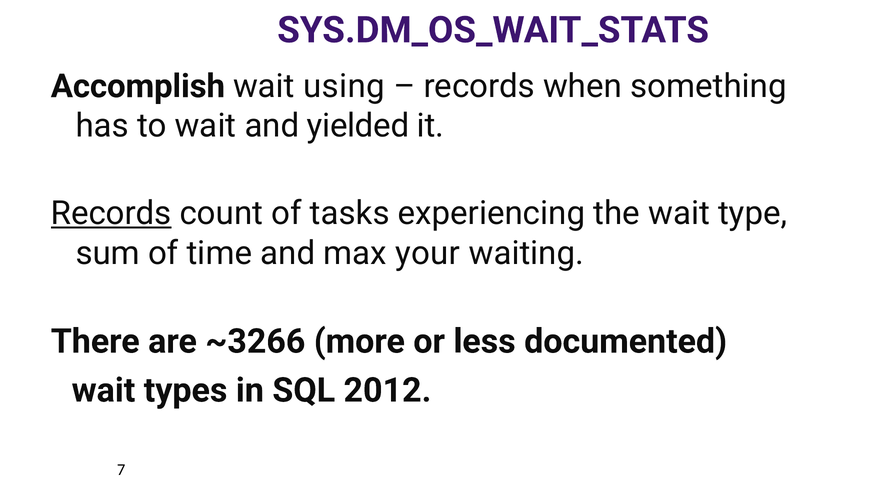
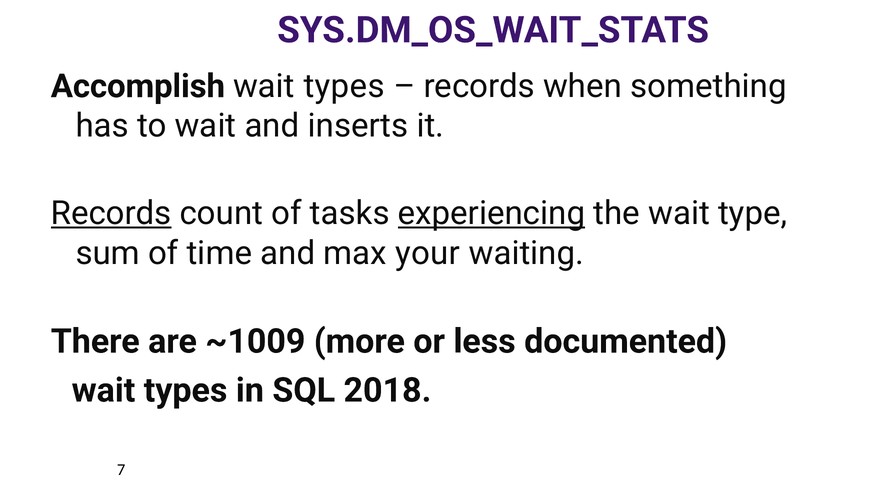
using at (344, 86): using -> types
yielded: yielded -> inserts
experiencing underline: none -> present
~3266: ~3266 -> ~1009
2012: 2012 -> 2018
